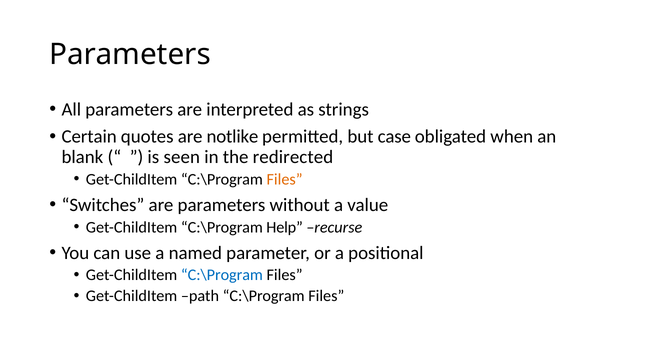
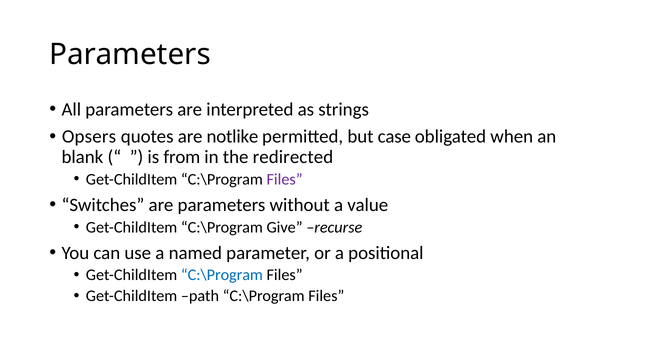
Certain: Certain -> Opsers
seen: seen -> from
Files at (285, 179) colour: orange -> purple
Help: Help -> Give
